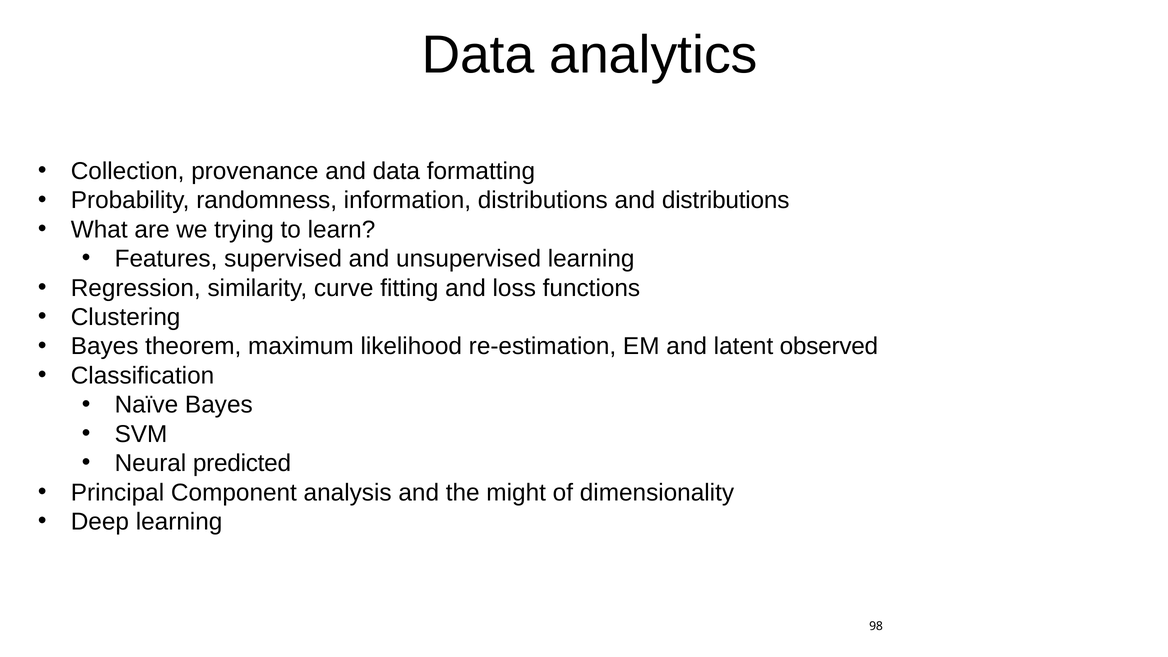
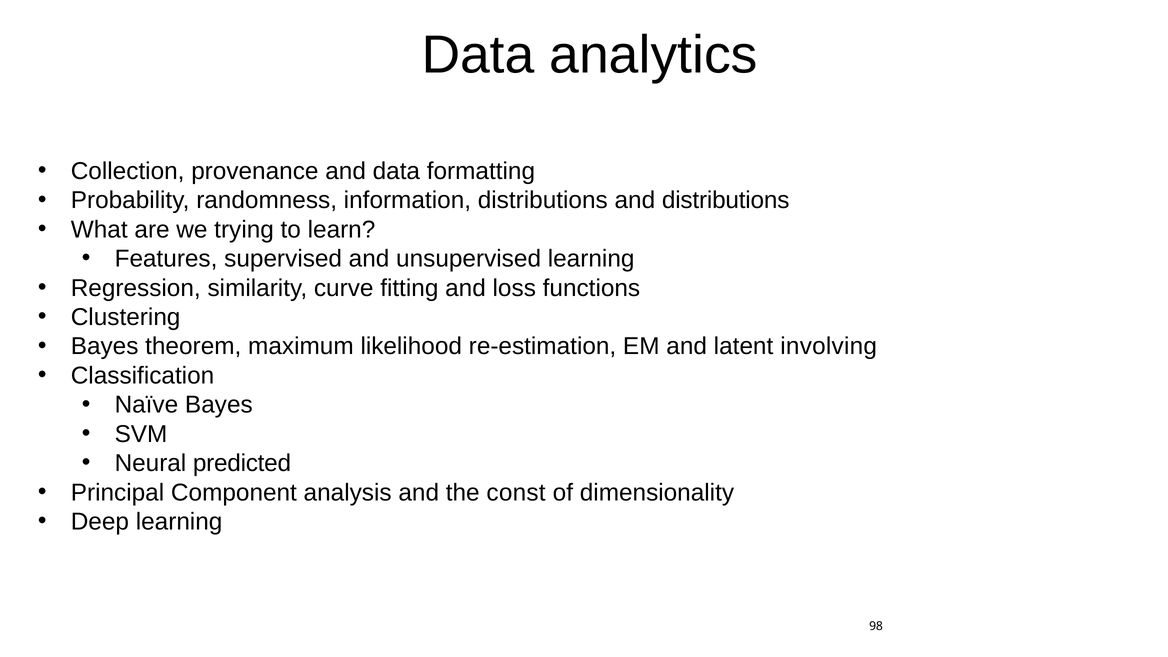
observed: observed -> involving
might: might -> const
